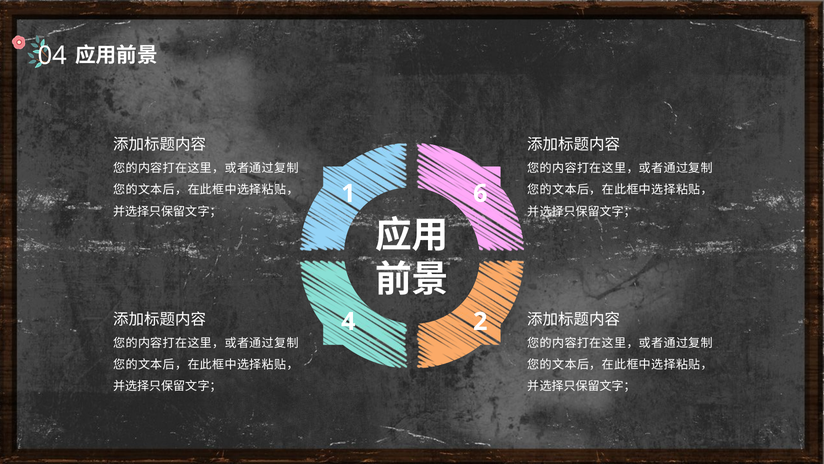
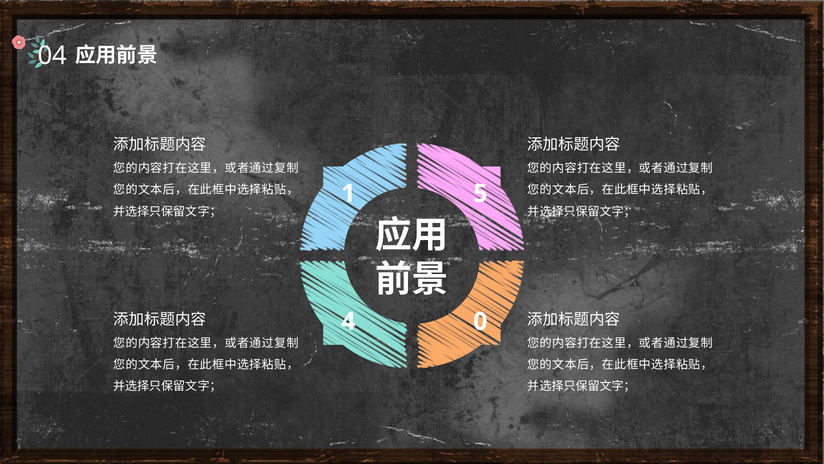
6: 6 -> 5
2: 2 -> 0
